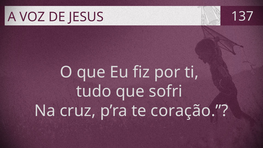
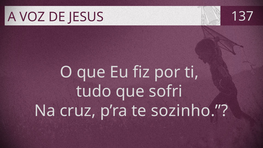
coração: coração -> sozinho
